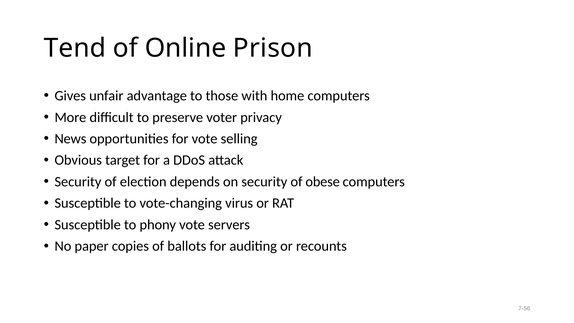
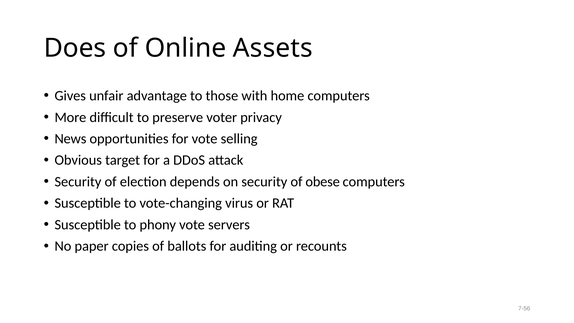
Tend: Tend -> Does
Prison: Prison -> Assets
